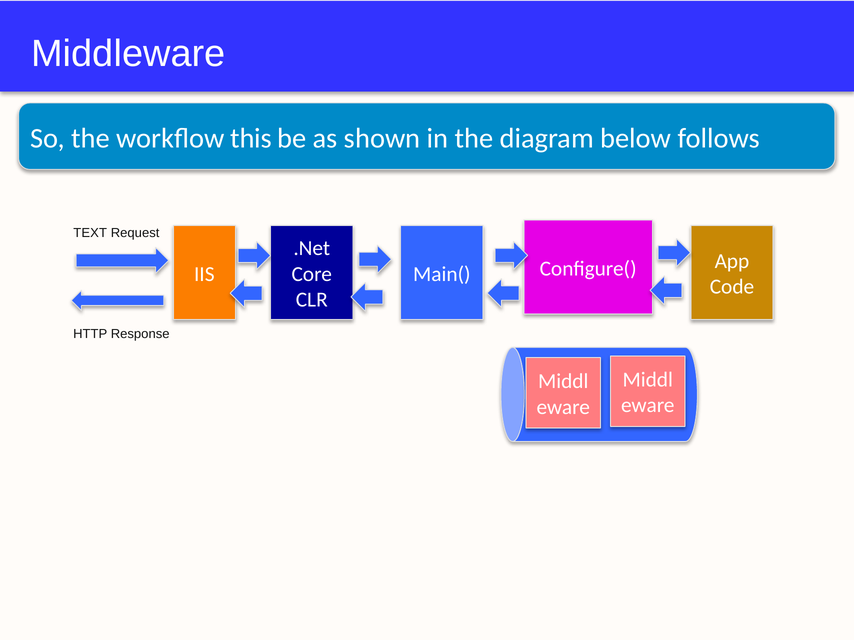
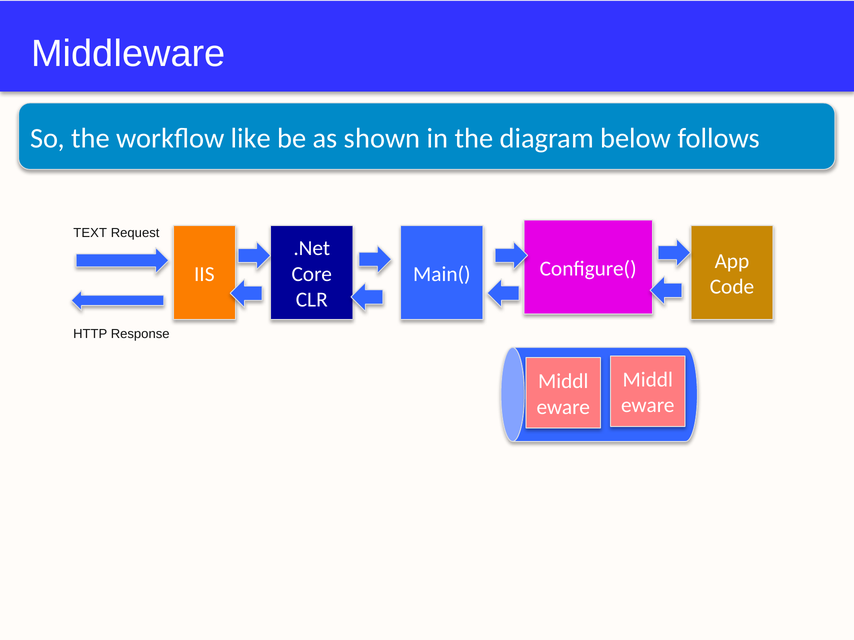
this: this -> like
